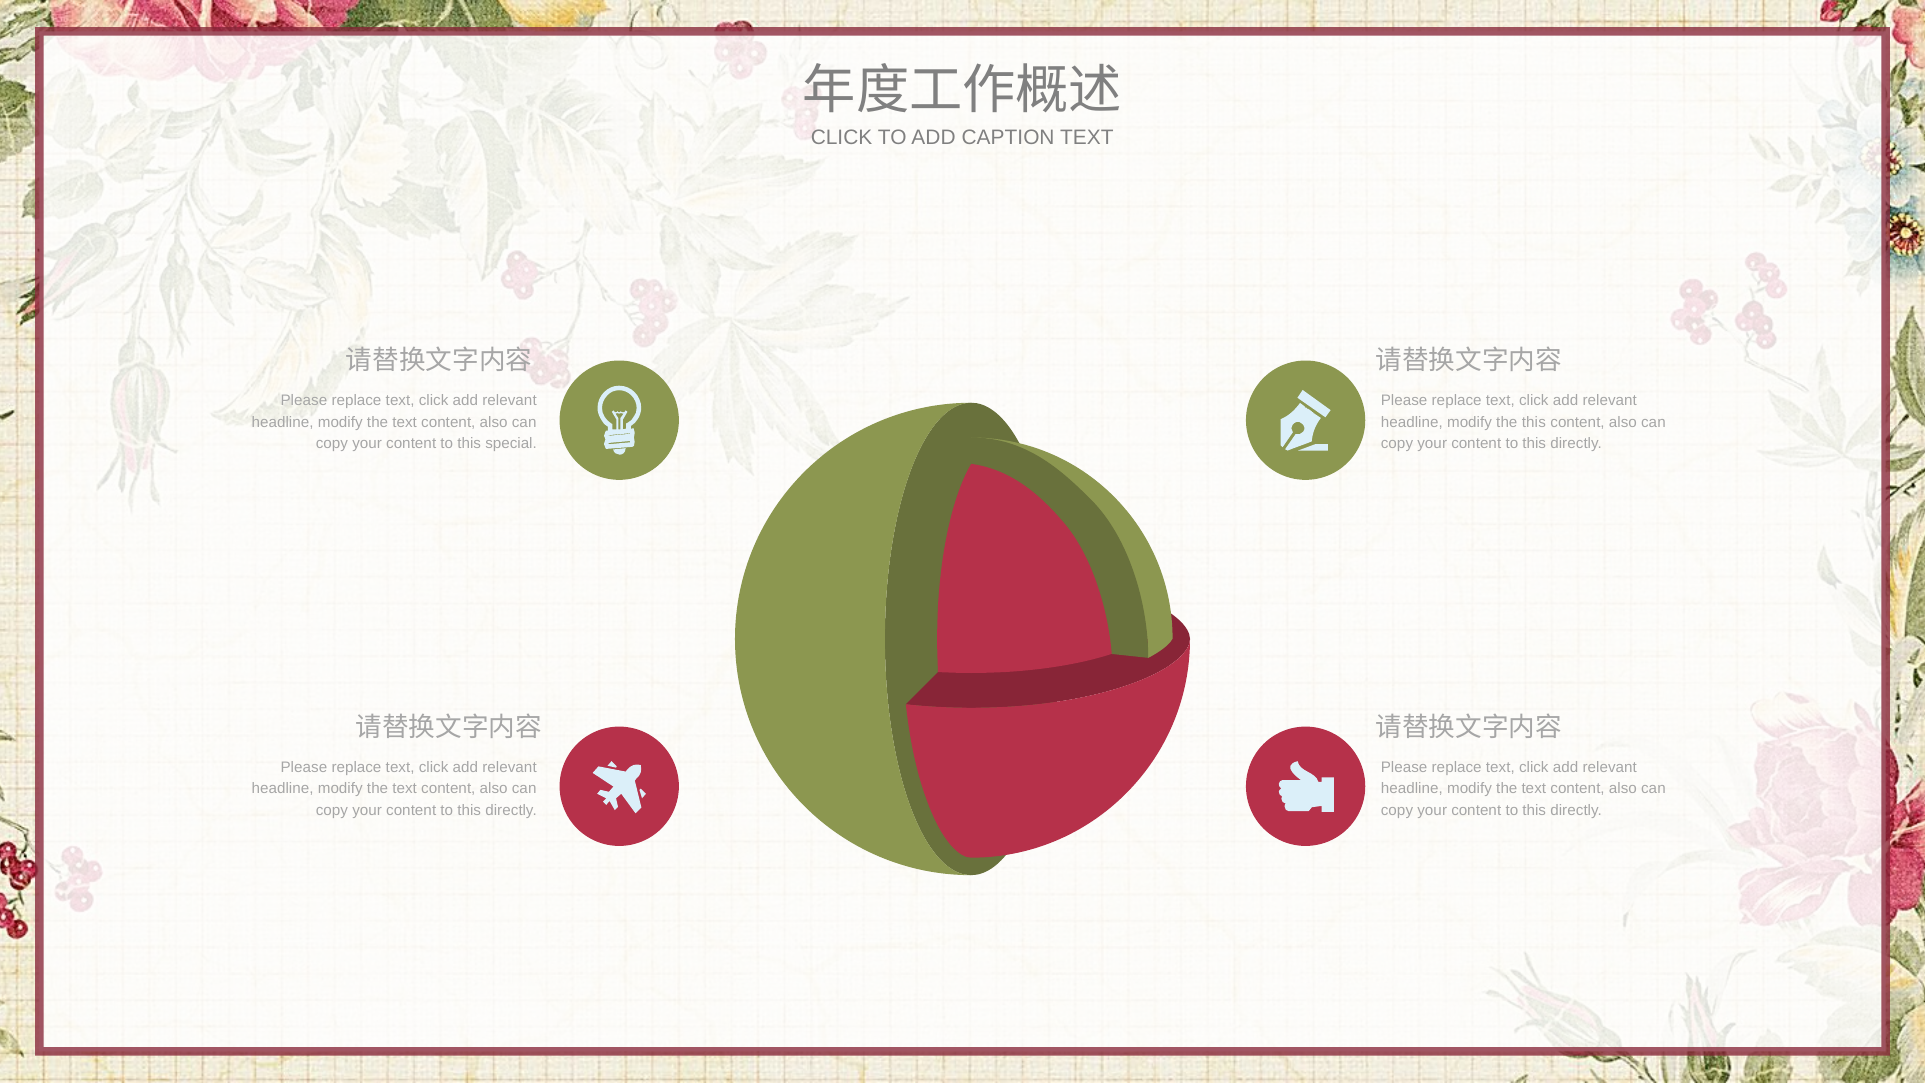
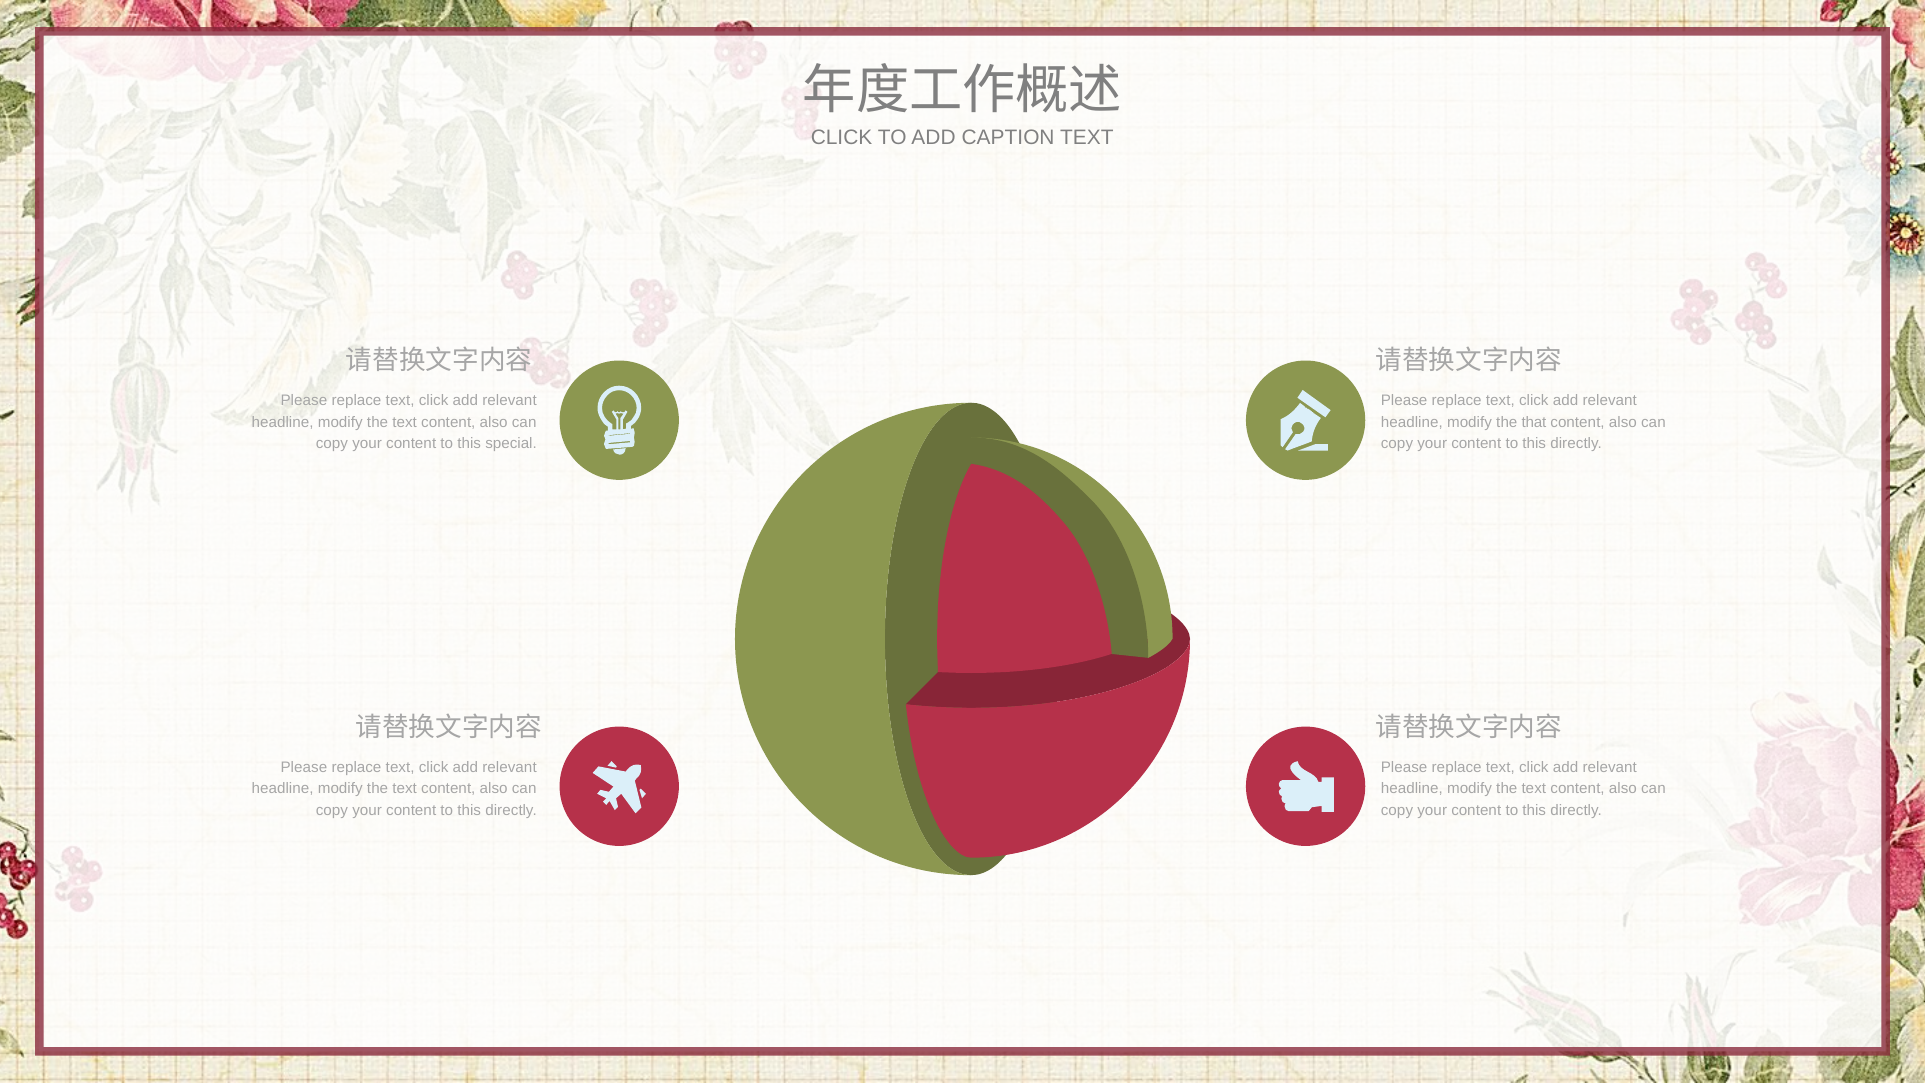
the this: this -> that
